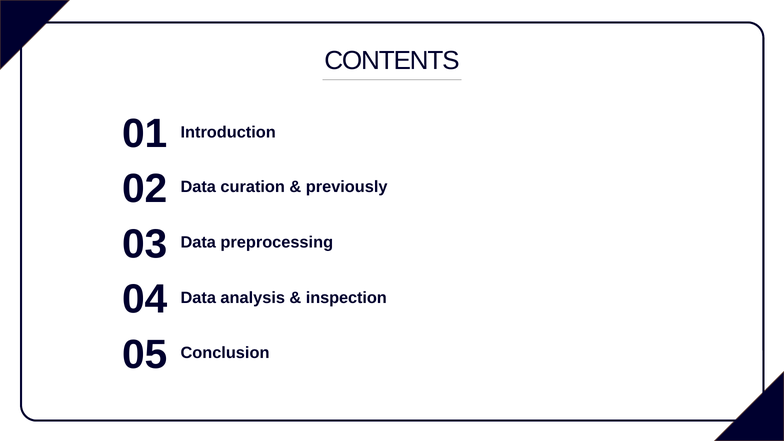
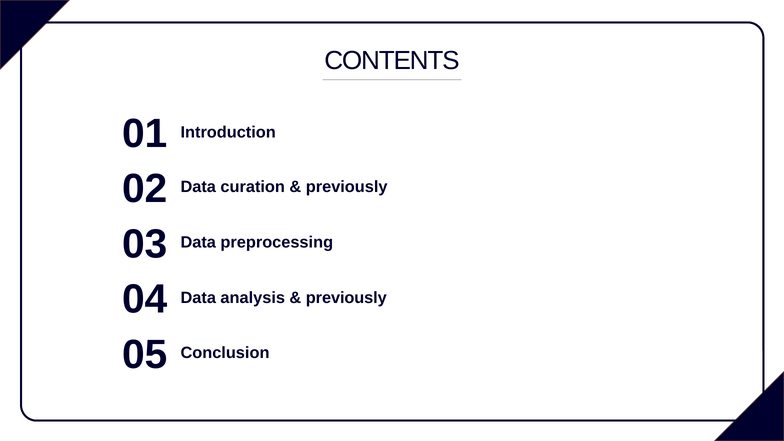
inspection at (346, 298): inspection -> previously
